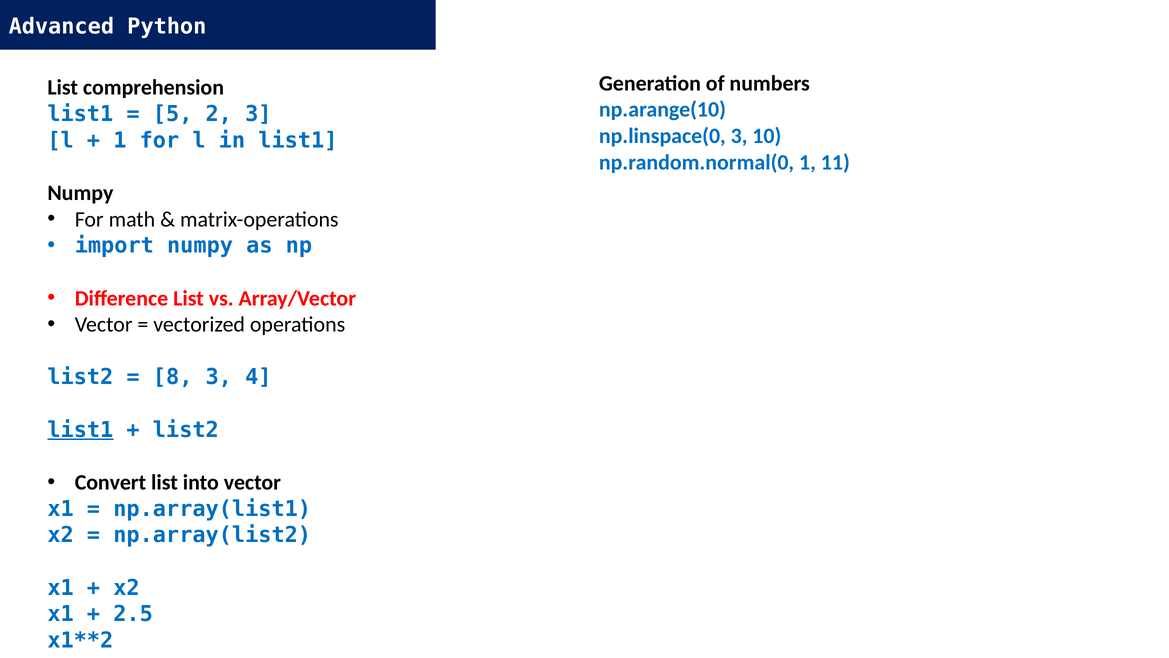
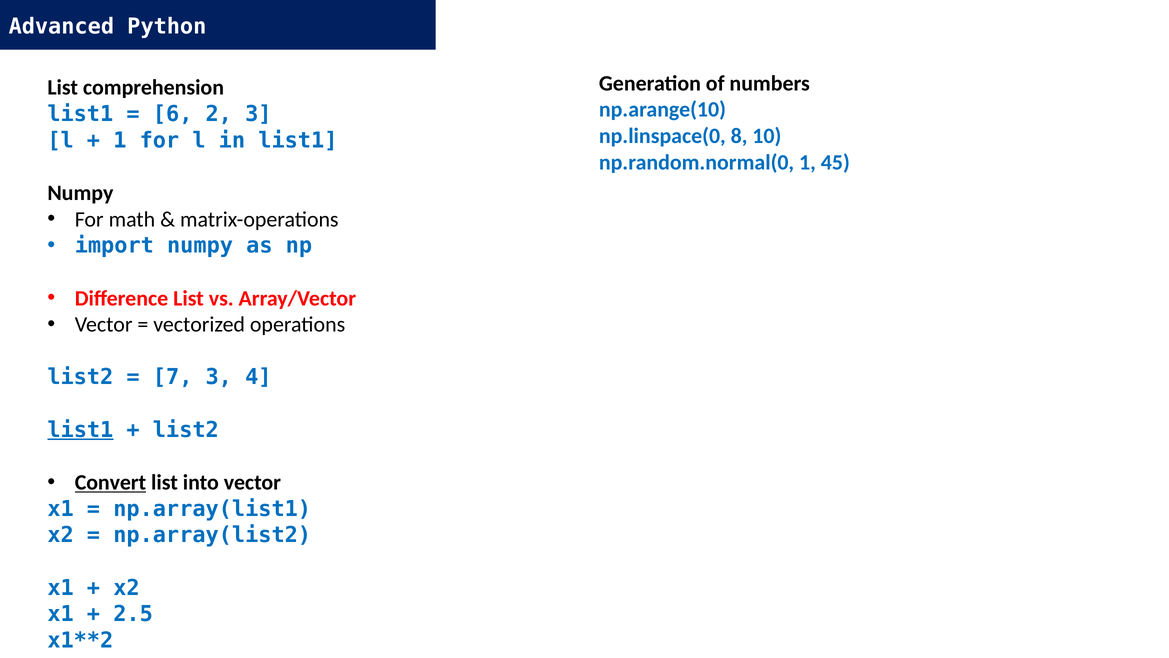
5: 5 -> 6
np.linspace(0 3: 3 -> 8
11: 11 -> 45
8: 8 -> 7
Convert underline: none -> present
